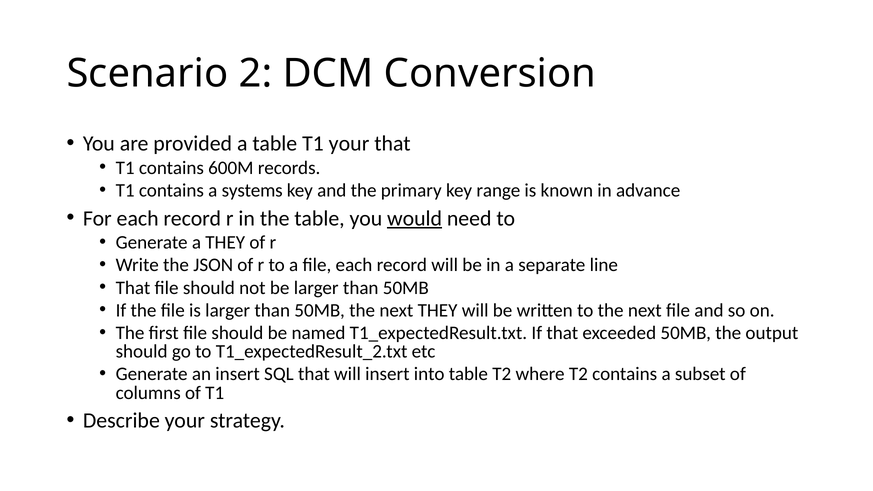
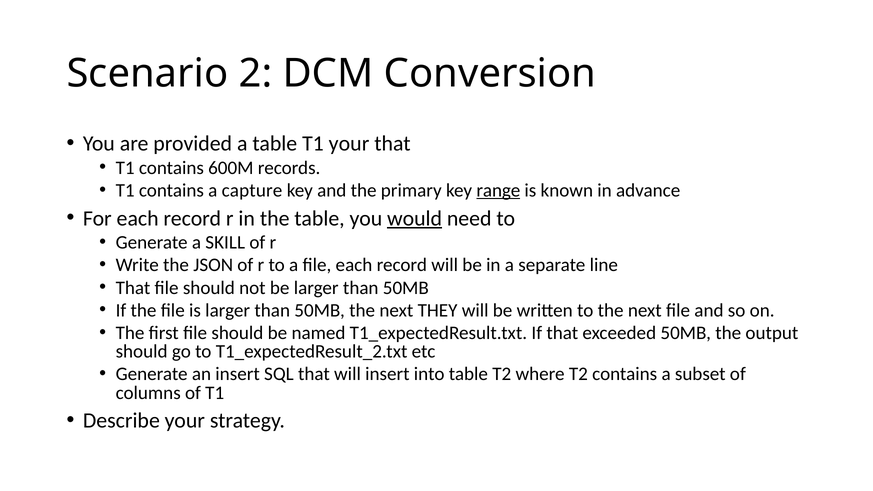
systems: systems -> capture
range underline: none -> present
a THEY: THEY -> SKILL
